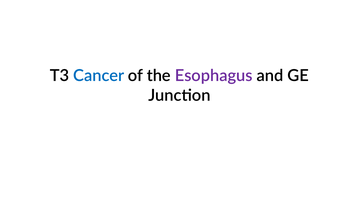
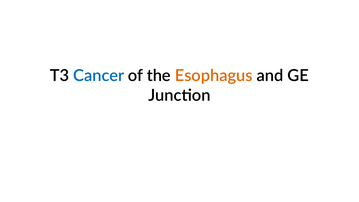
Esophagus colour: purple -> orange
